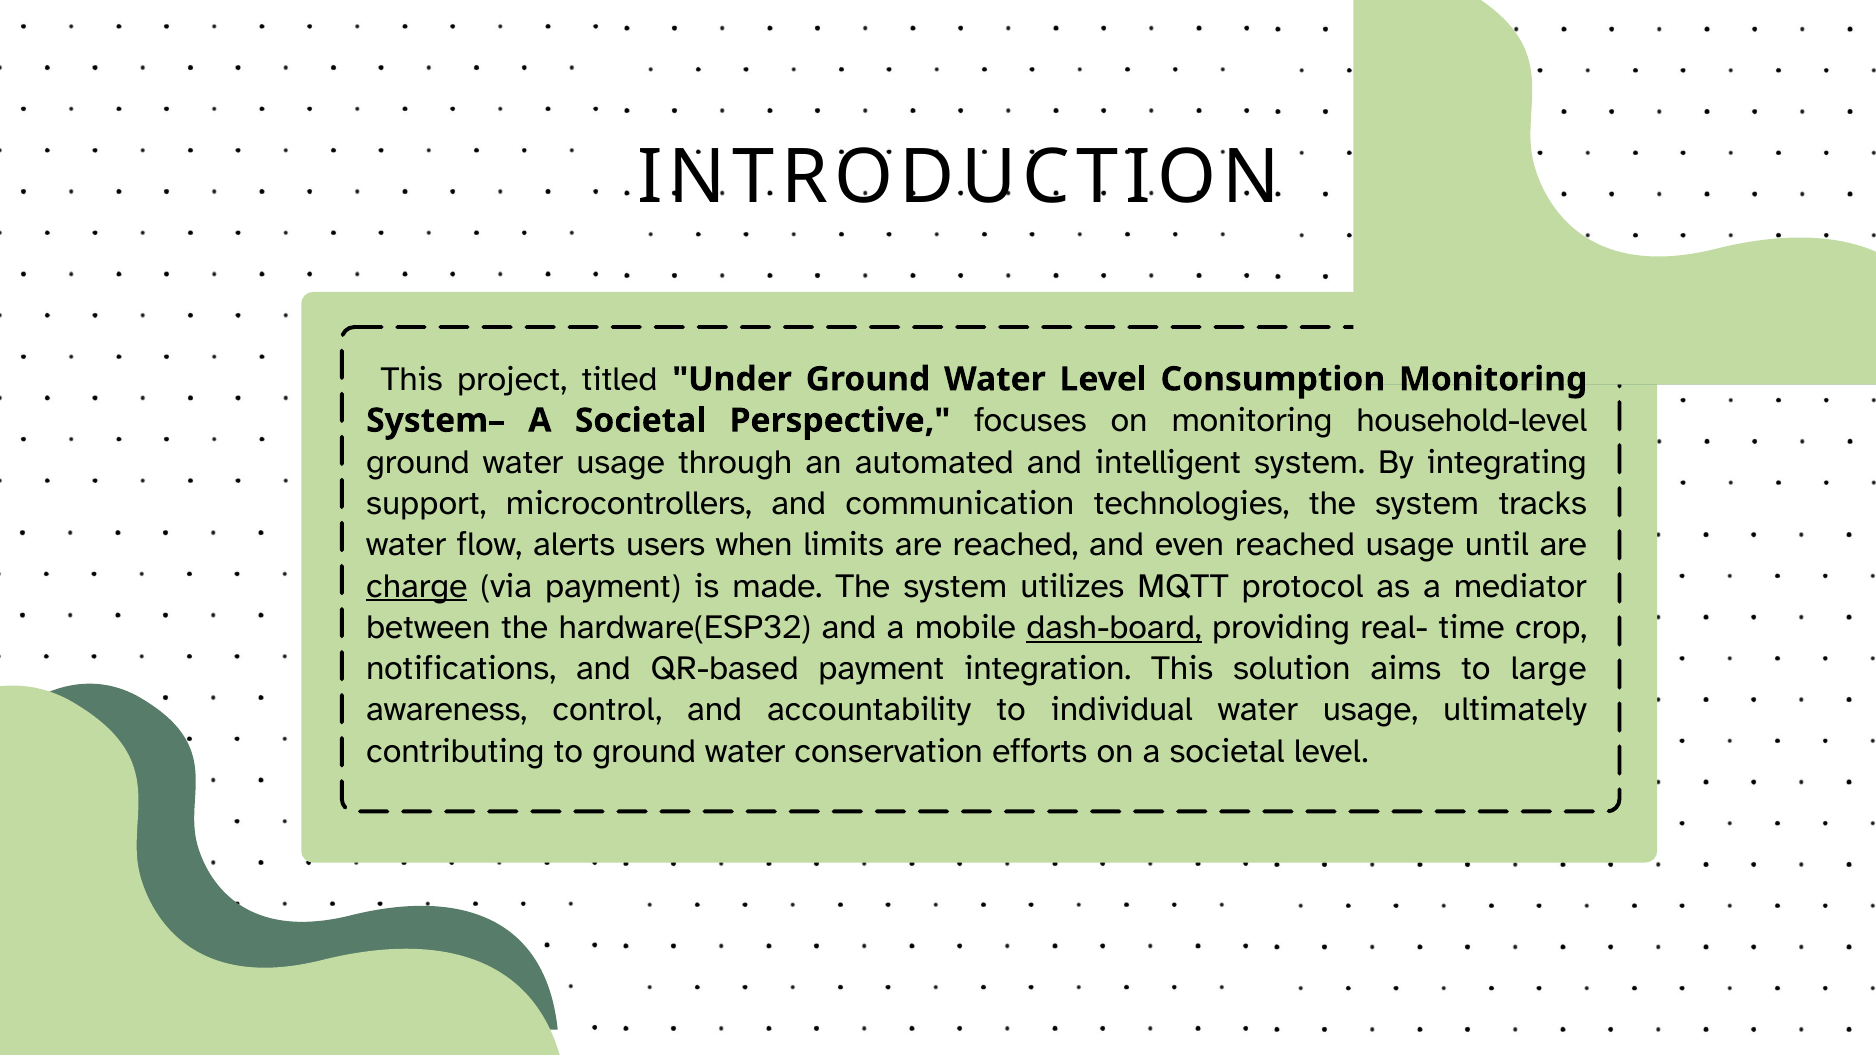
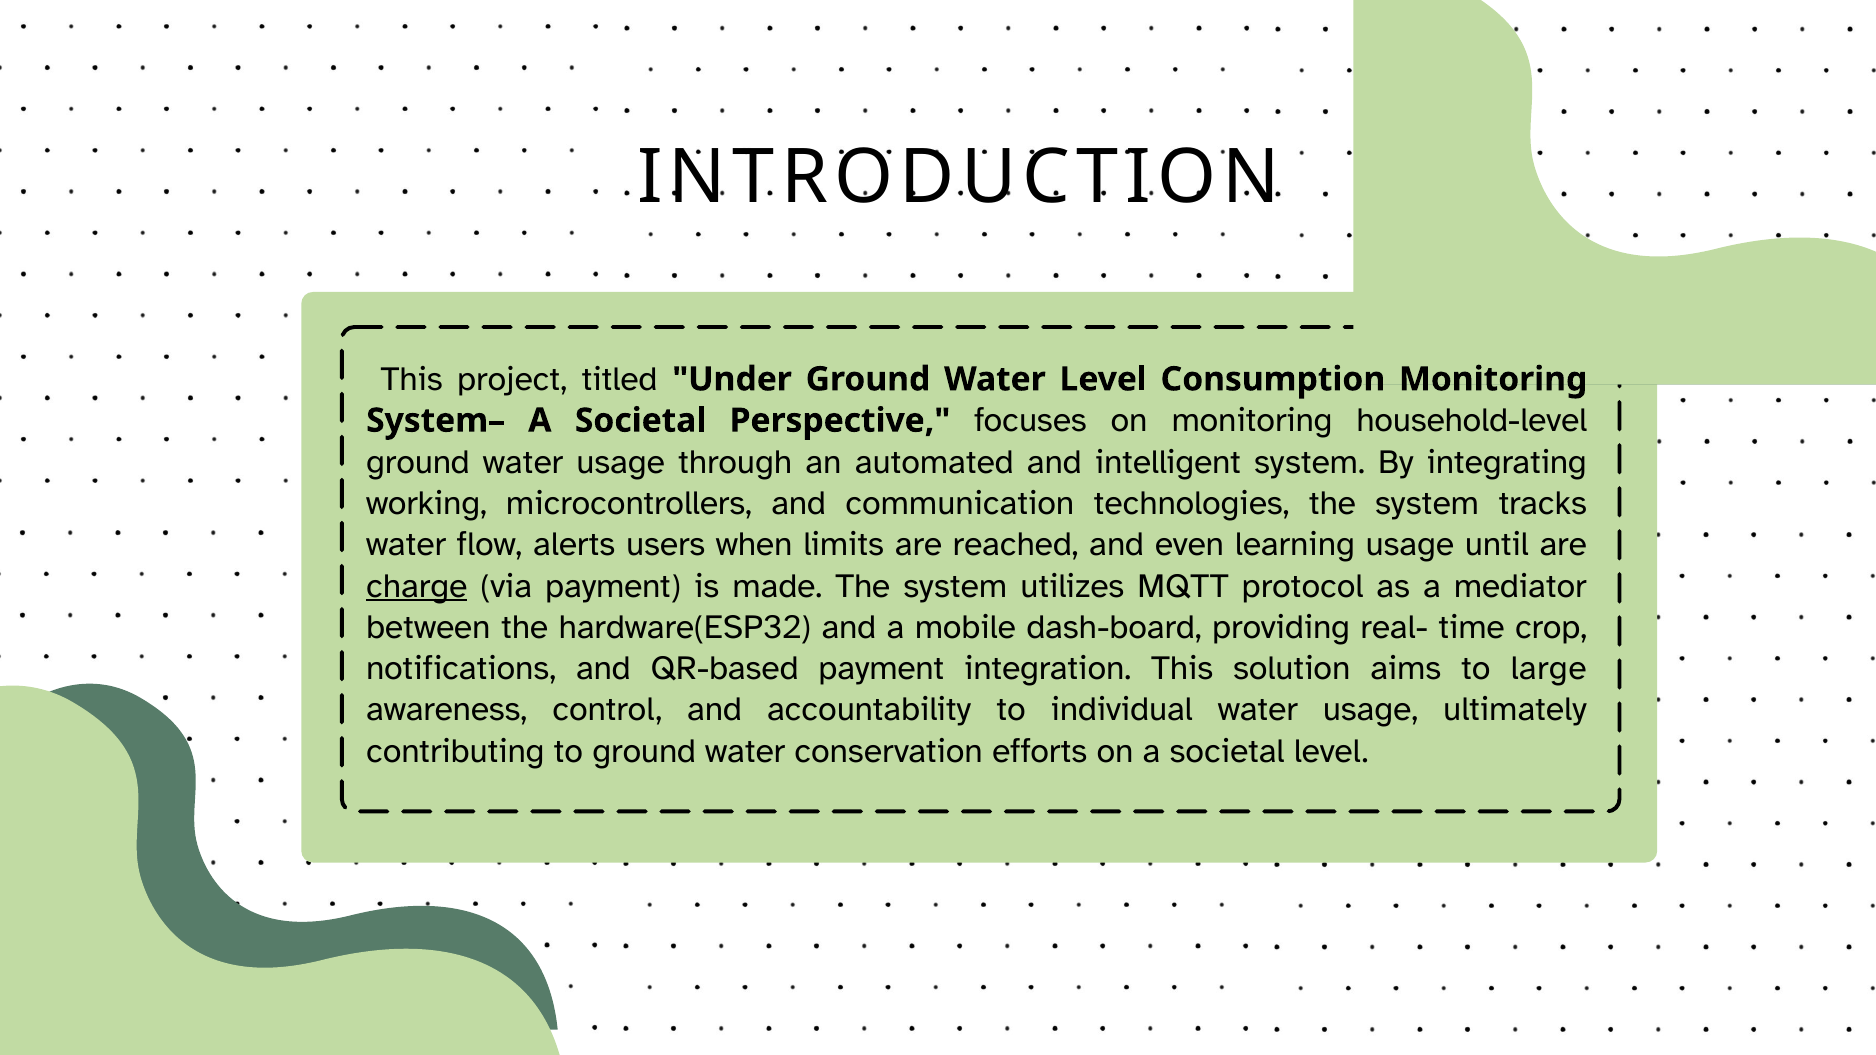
support: support -> working
even reached: reached -> learning
dash-board underline: present -> none
